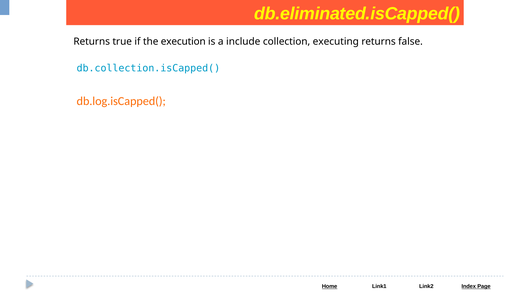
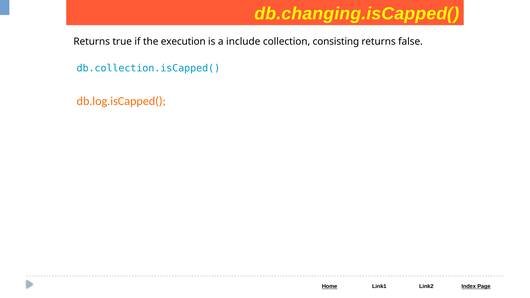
db.eliminated.isCapped(: db.eliminated.isCapped( -> db.changing.isCapped(
executing: executing -> consisting
